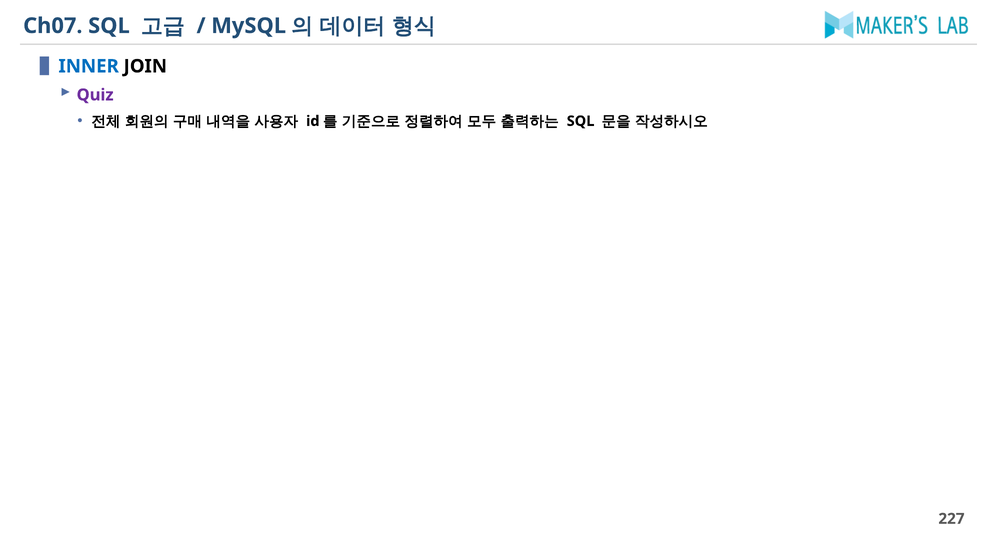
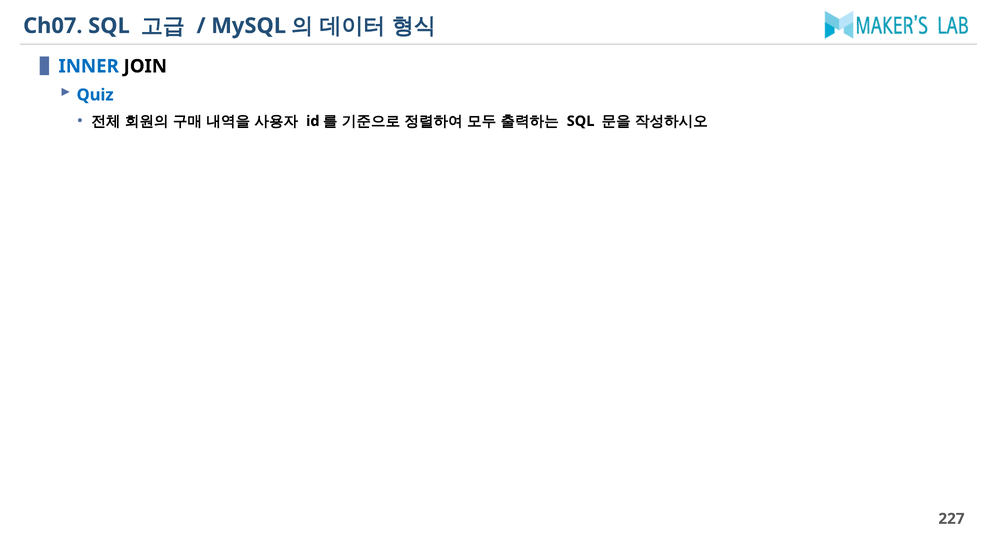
Quiz colour: purple -> blue
